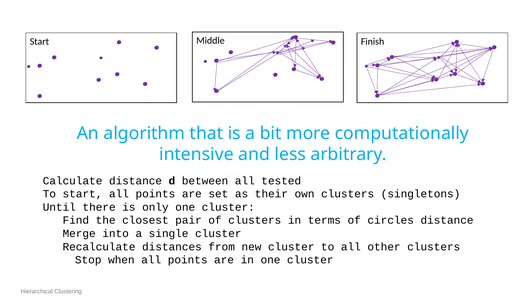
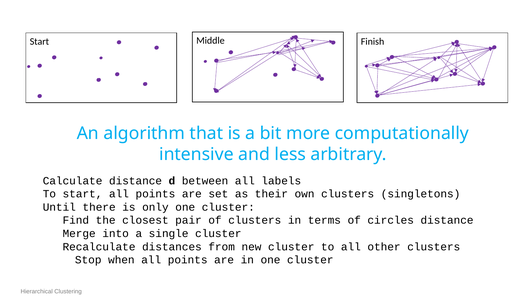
tested: tested -> labels
